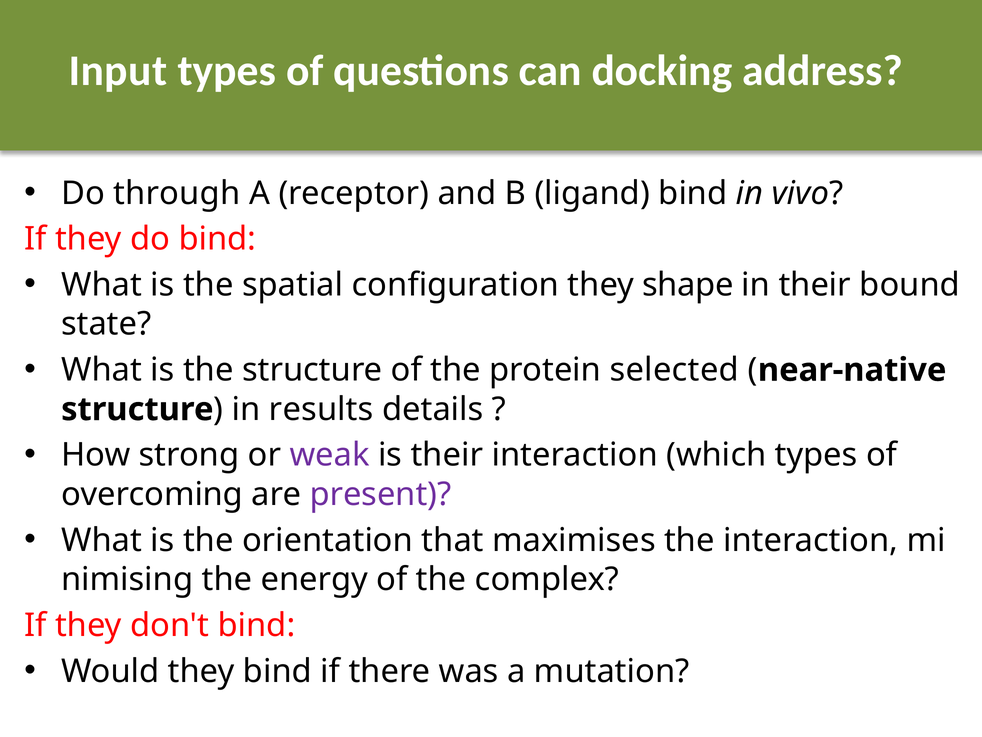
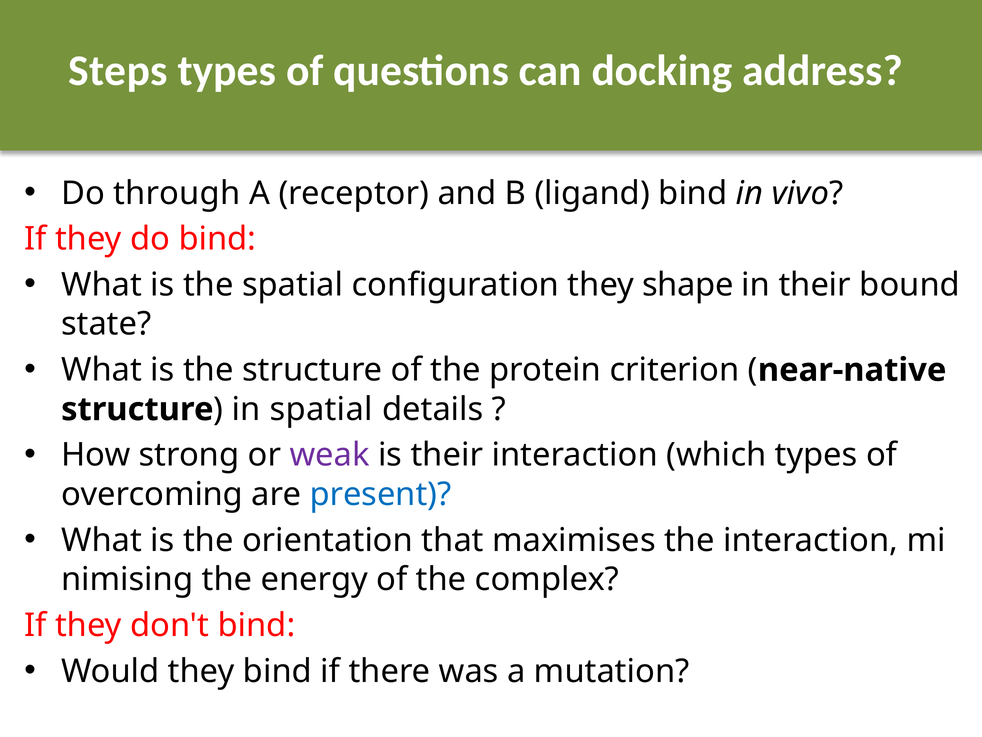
Input: Input -> Steps
selected: selected -> criterion
in results: results -> spatial
present colour: purple -> blue
